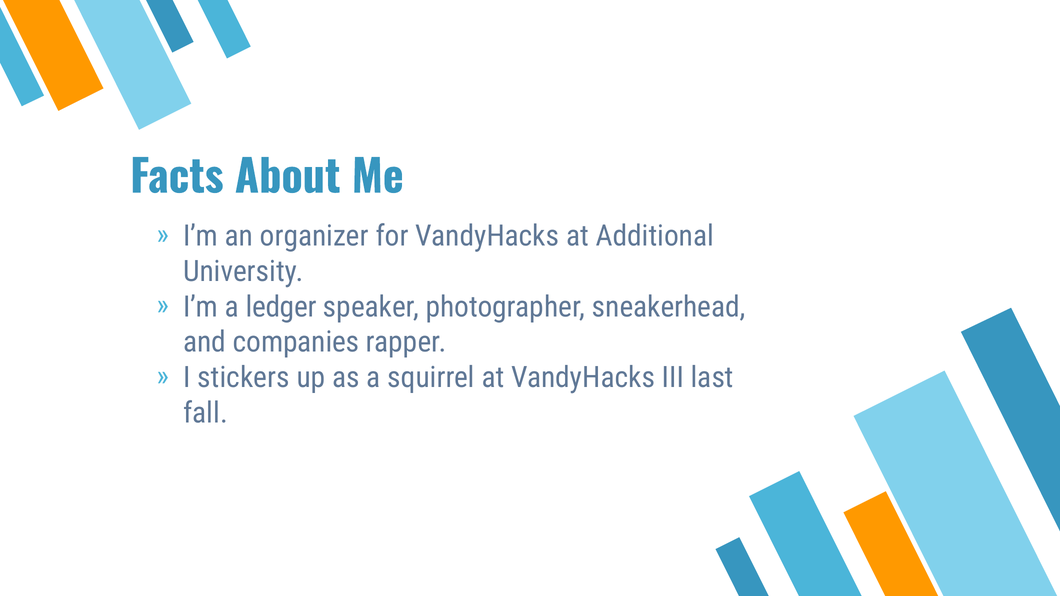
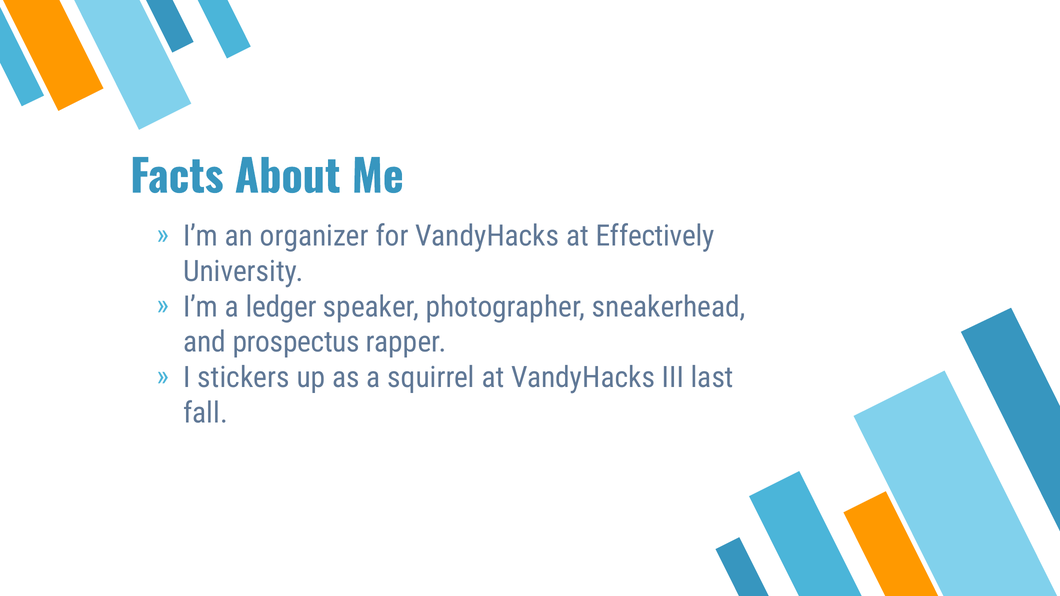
Additional: Additional -> Effectively
companies: companies -> prospectus
